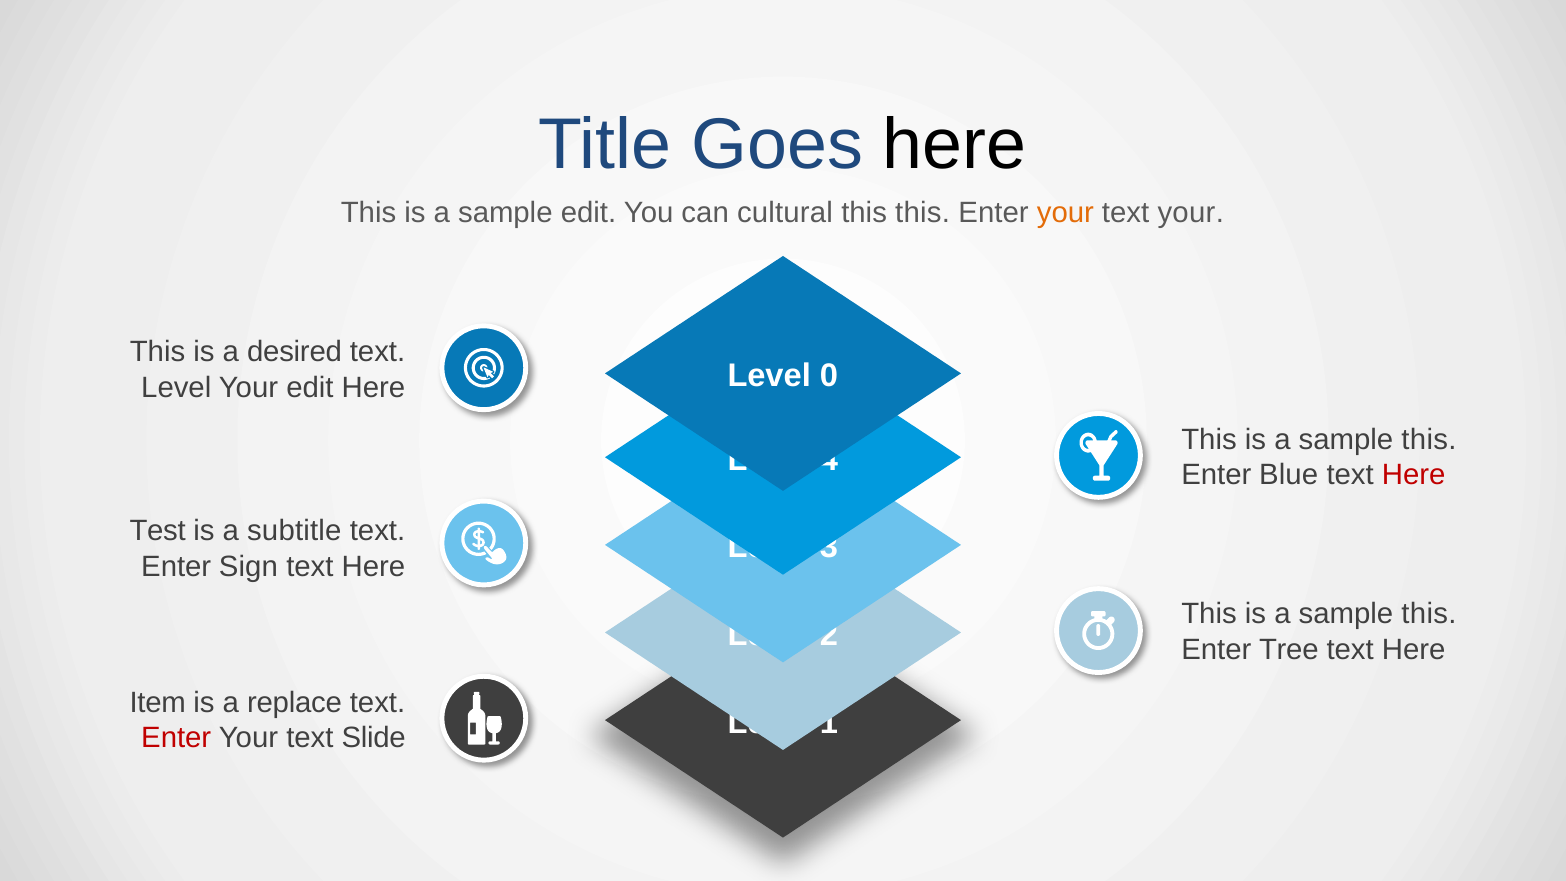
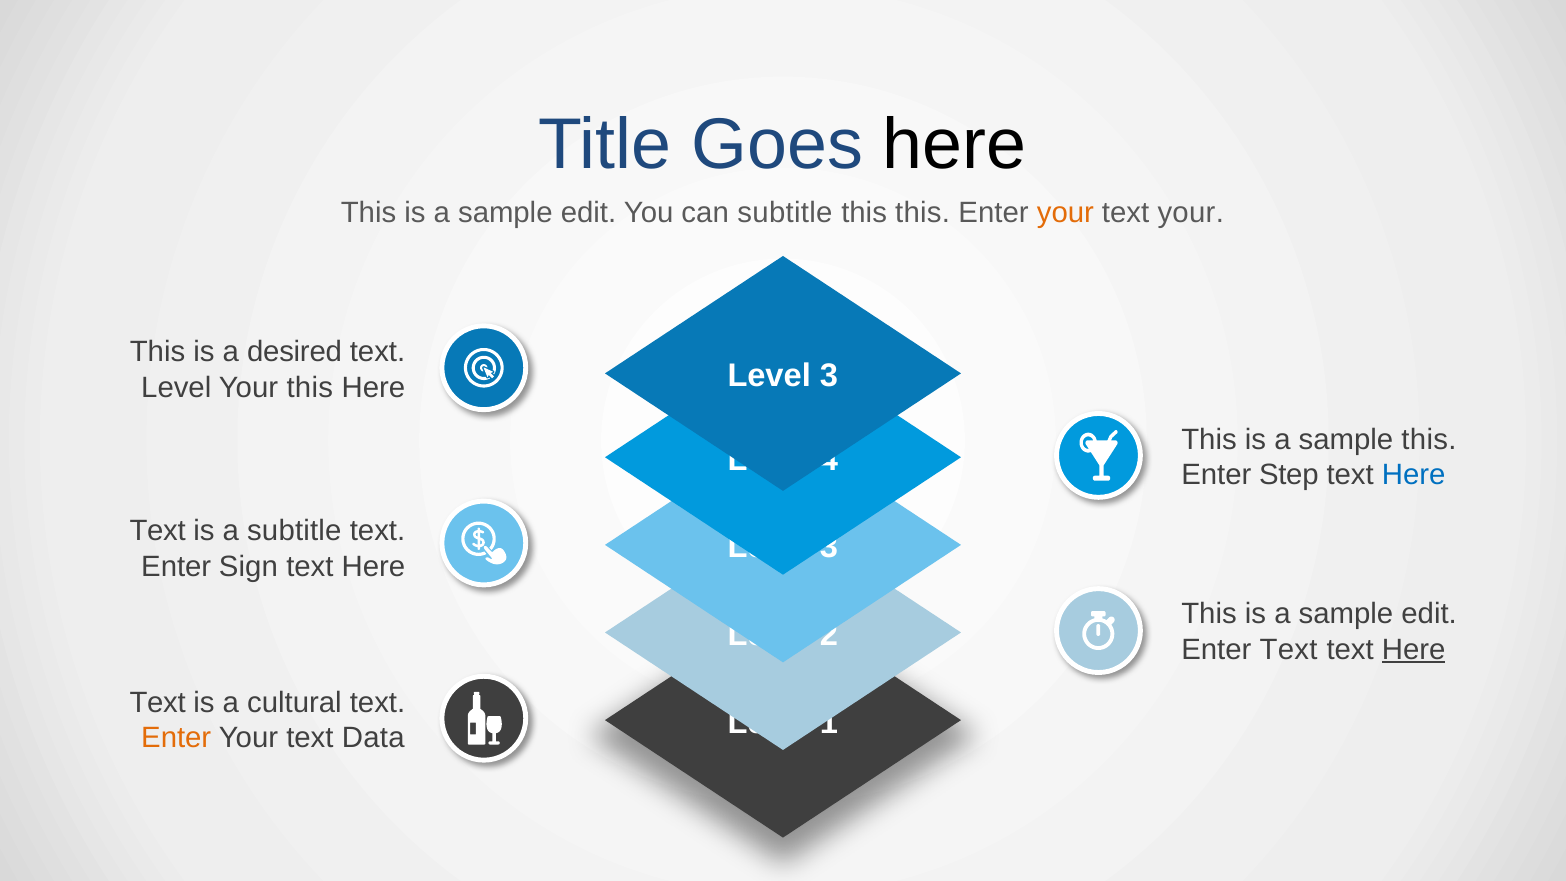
can cultural: cultural -> subtitle
0 at (829, 376): 0 -> 3
edit at (310, 387): edit -> this
Blue: Blue -> Step
Here at (1414, 475) colour: red -> blue
Test at (158, 531): Test -> Text
this at (1429, 614): this -> edit
Enter Tree: Tree -> Text
Here at (1414, 649) underline: none -> present
Item at (158, 702): Item -> Text
replace: replace -> cultural
Enter at (176, 738) colour: red -> orange
Slide: Slide -> Data
